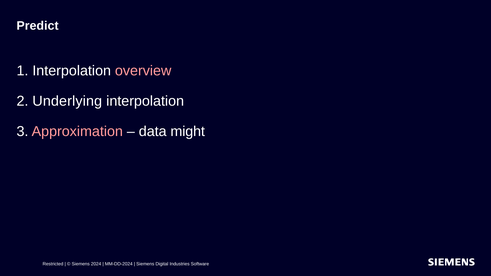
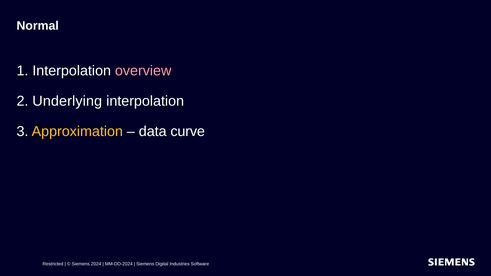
Predict: Predict -> Normal
Approximation colour: pink -> yellow
might: might -> curve
